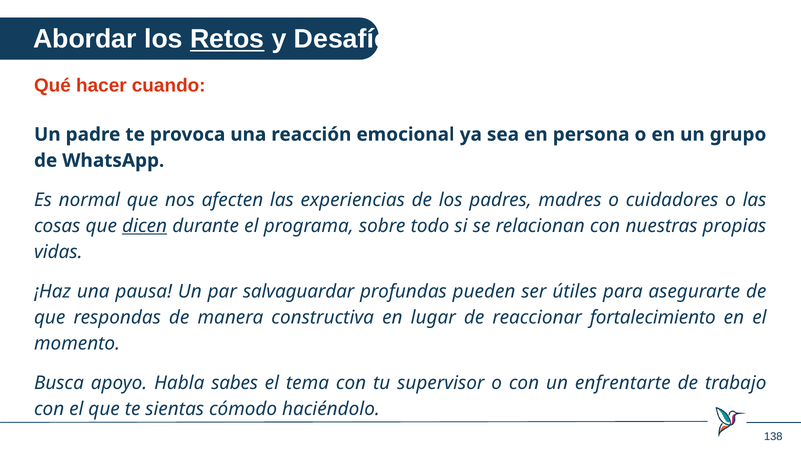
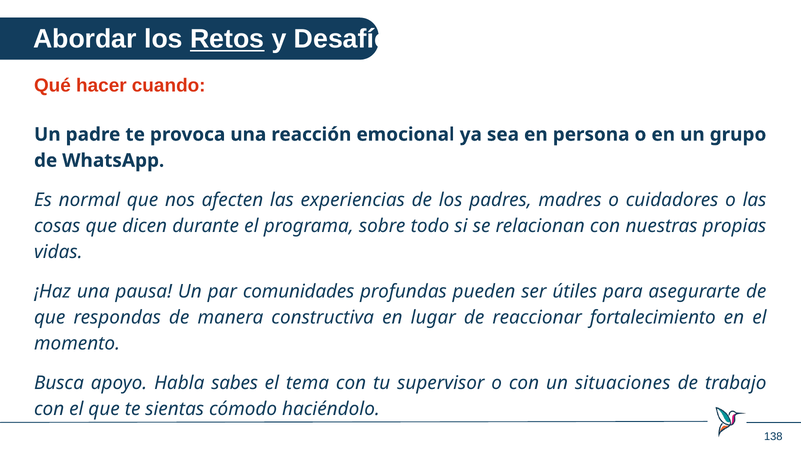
dicen underline: present -> none
salvaguardar: salvaguardar -> comunidades
enfrentarte: enfrentarte -> situaciones
